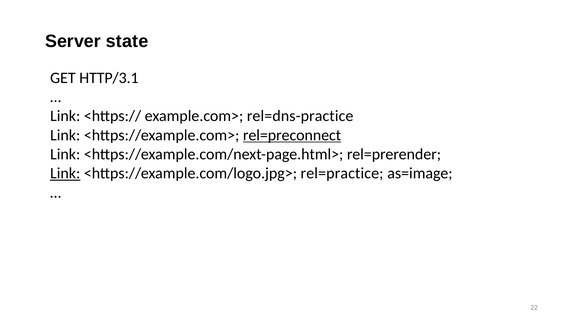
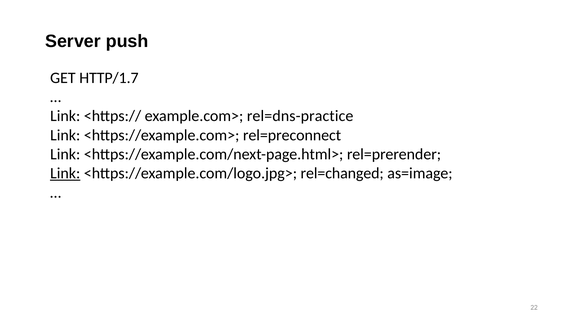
state: state -> push
HTTP/3.1: HTTP/3.1 -> HTTP/1.7
rel=preconnect underline: present -> none
rel=practice: rel=practice -> rel=changed
